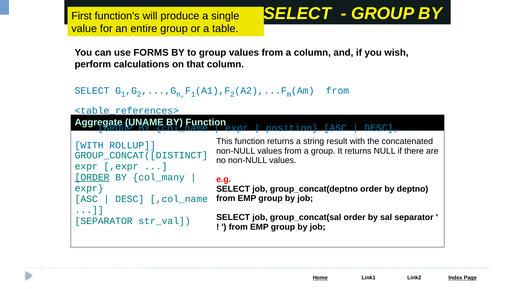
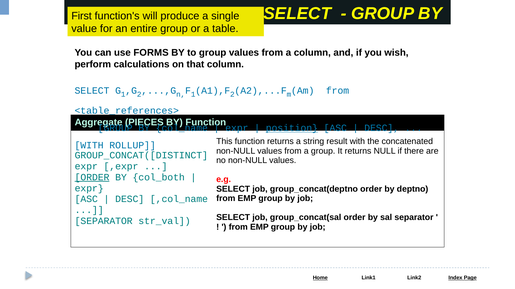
UNAME: UNAME -> PIECES
position underline: none -> present
col_many: col_many -> col_both
